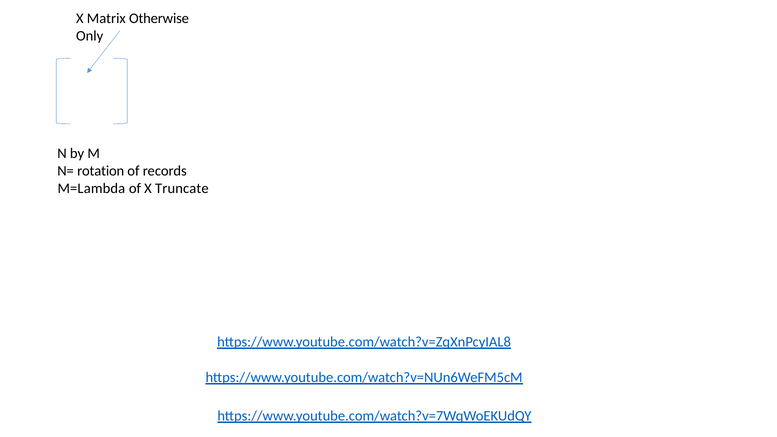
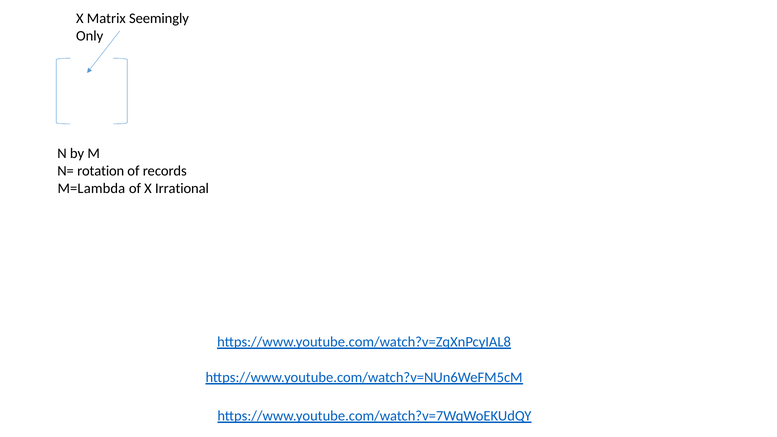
Otherwise: Otherwise -> Seemingly
Truncate: Truncate -> Irrational
